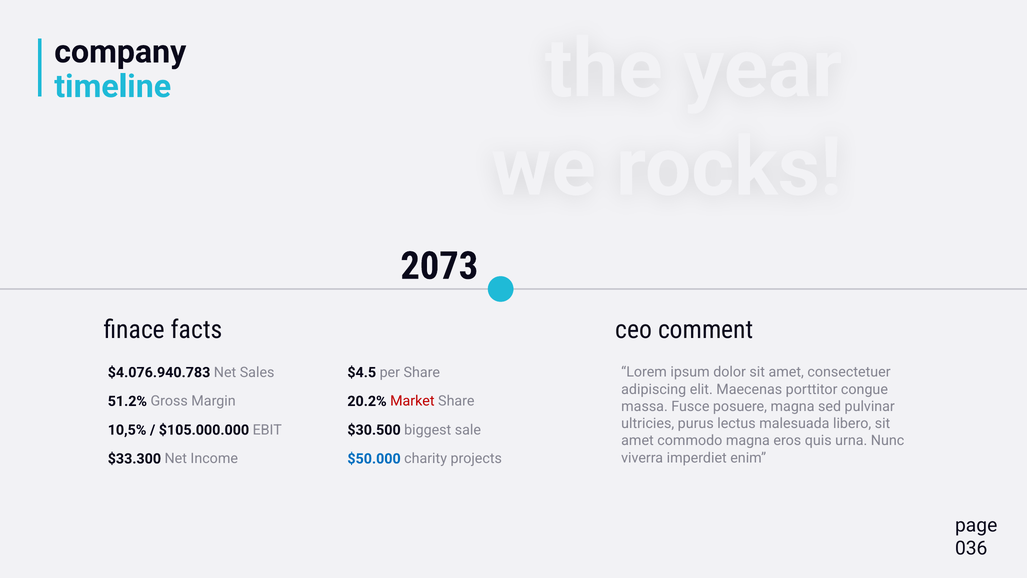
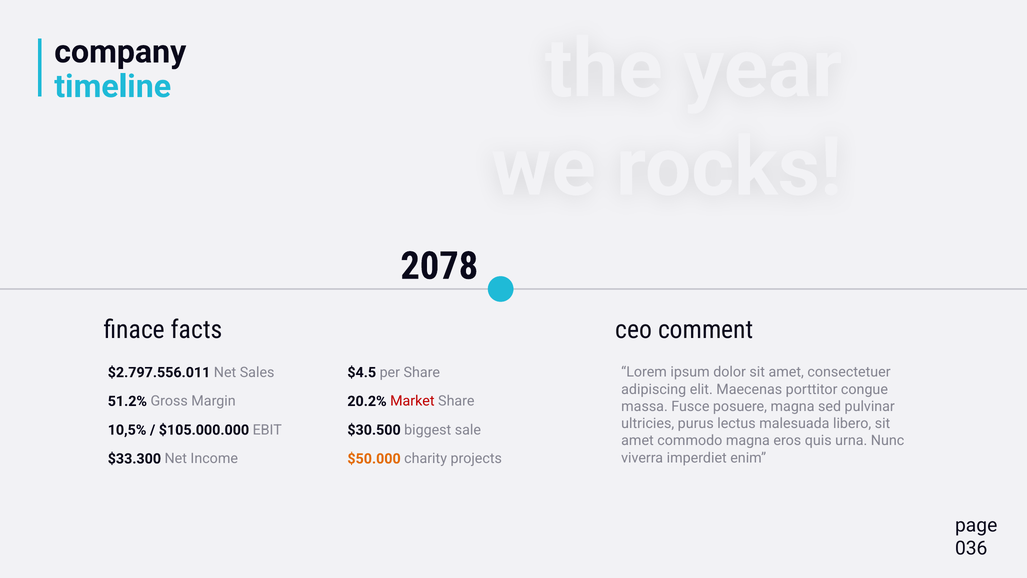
2073: 2073 -> 2078
$4.076.940.783: $4.076.940.783 -> $2.797.556.011
$50.000 colour: blue -> orange
